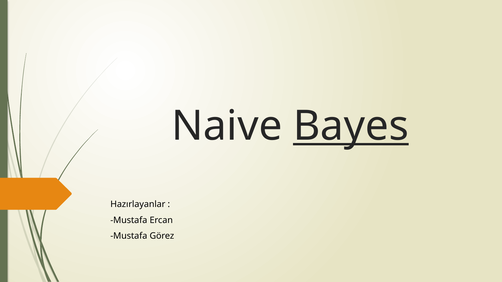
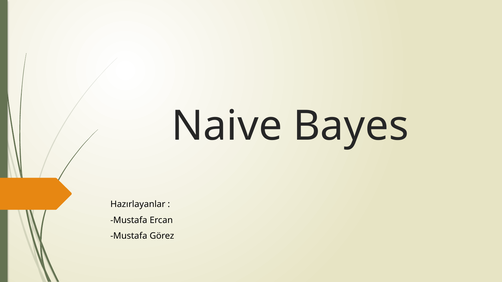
Bayes underline: present -> none
